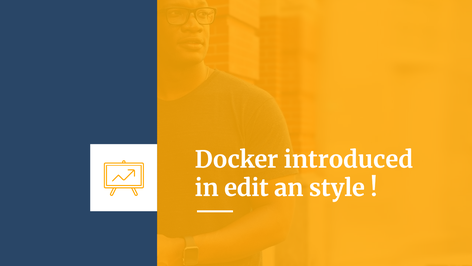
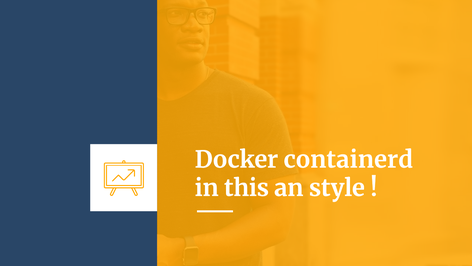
introduced: introduced -> containerd
edit: edit -> this
